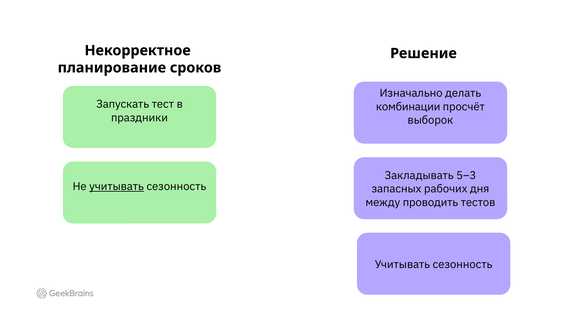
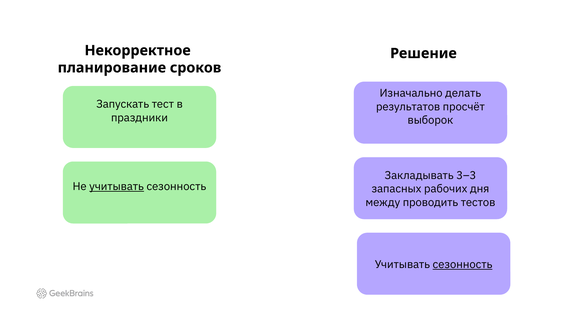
комбинации: комбинации -> результатов
5–3: 5–3 -> 3–3
сезонность at (463, 264) underline: none -> present
